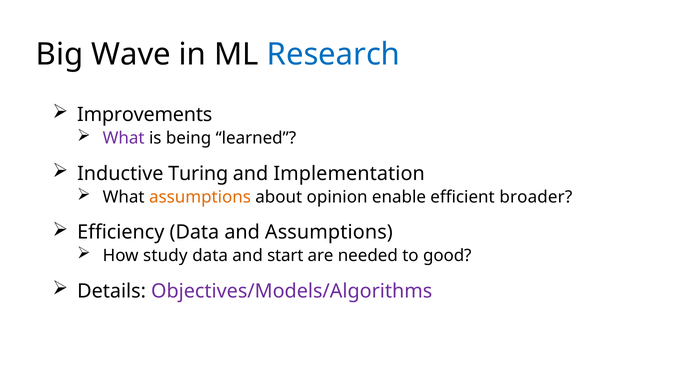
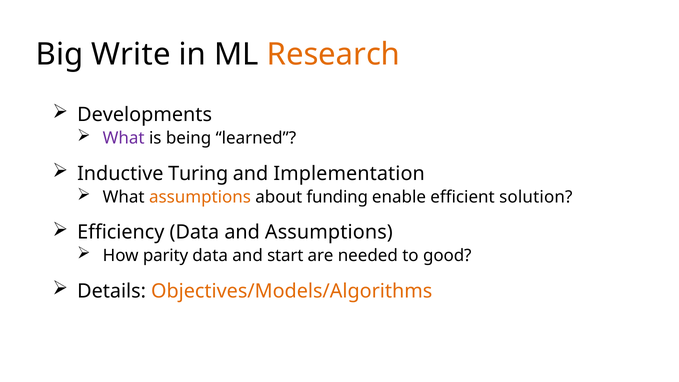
Wave: Wave -> Write
Research colour: blue -> orange
Improvements: Improvements -> Developments
opinion: opinion -> funding
broader: broader -> solution
study: study -> parity
Objectives/Models/Algorithms colour: purple -> orange
